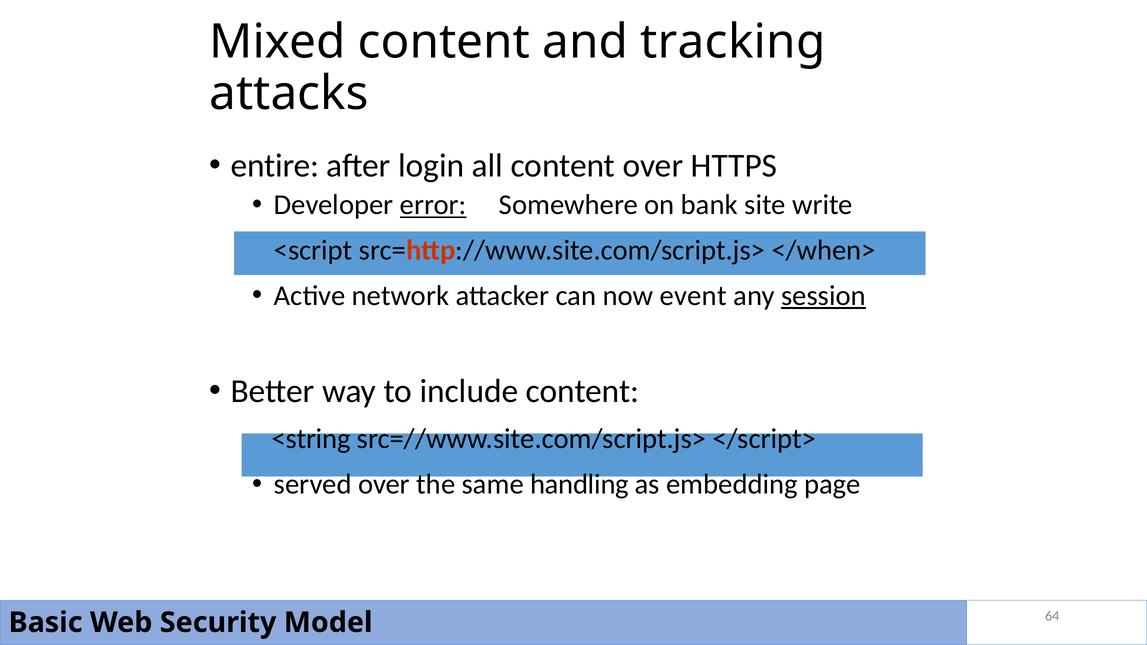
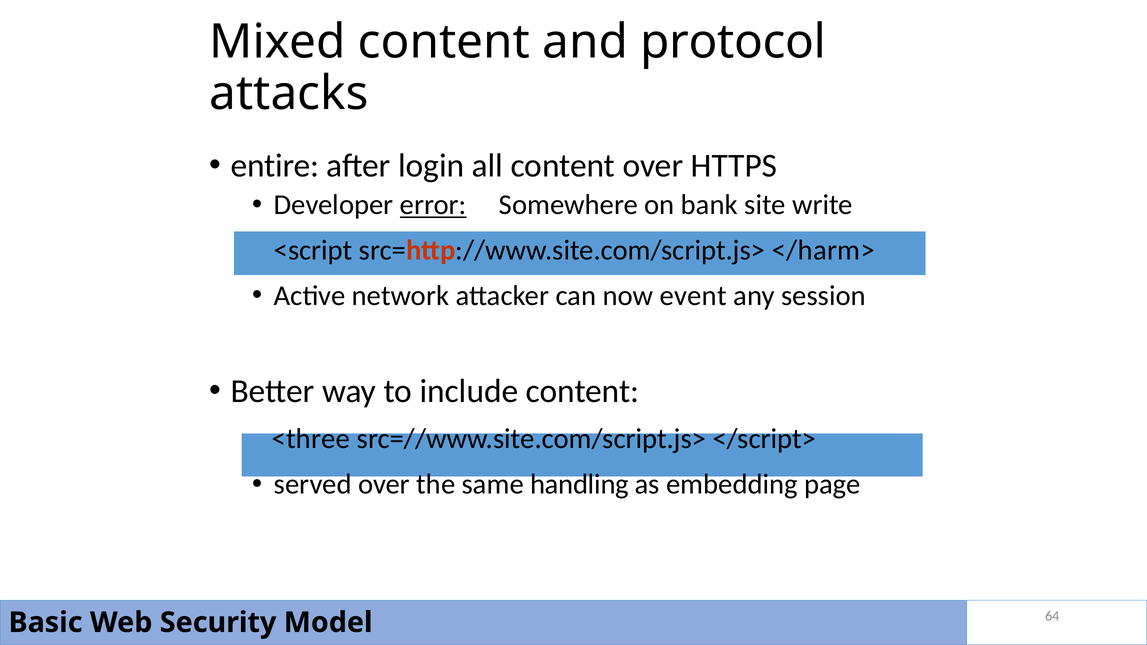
tracking: tracking -> protocol
</when>: </when> -> </harm>
session underline: present -> none
<string: <string -> <three
